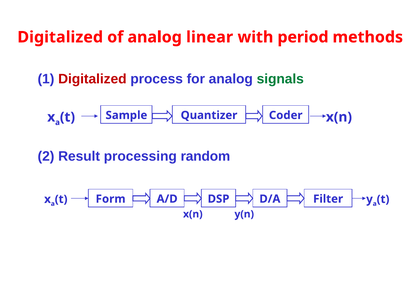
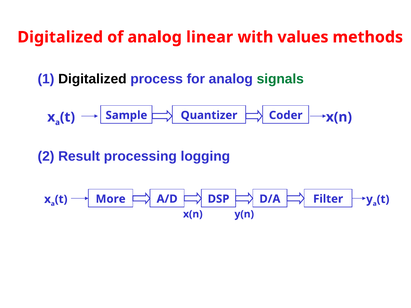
period: period -> values
Digitalized at (92, 79) colour: red -> black
random: random -> logging
Form: Form -> More
